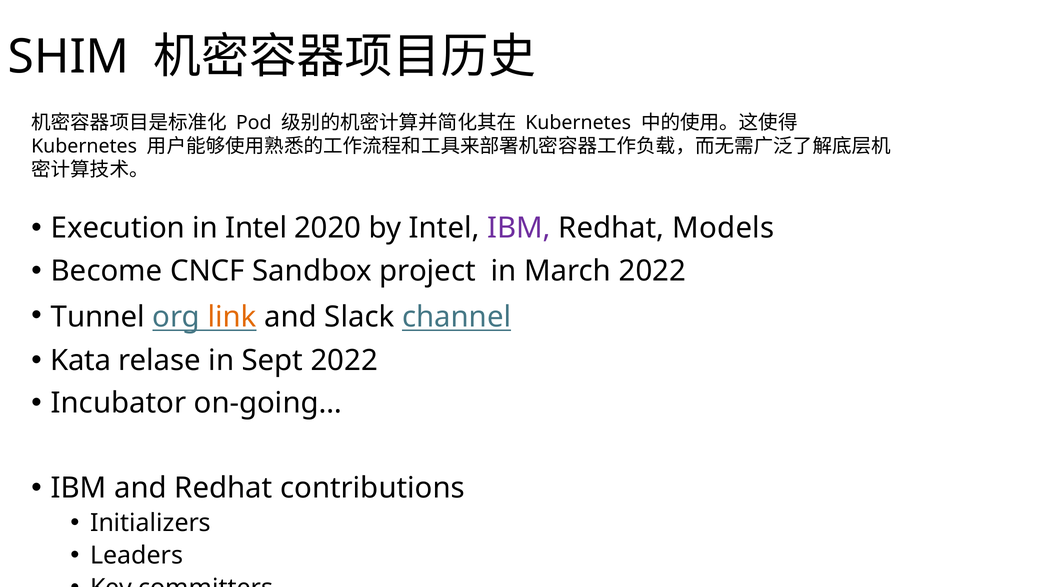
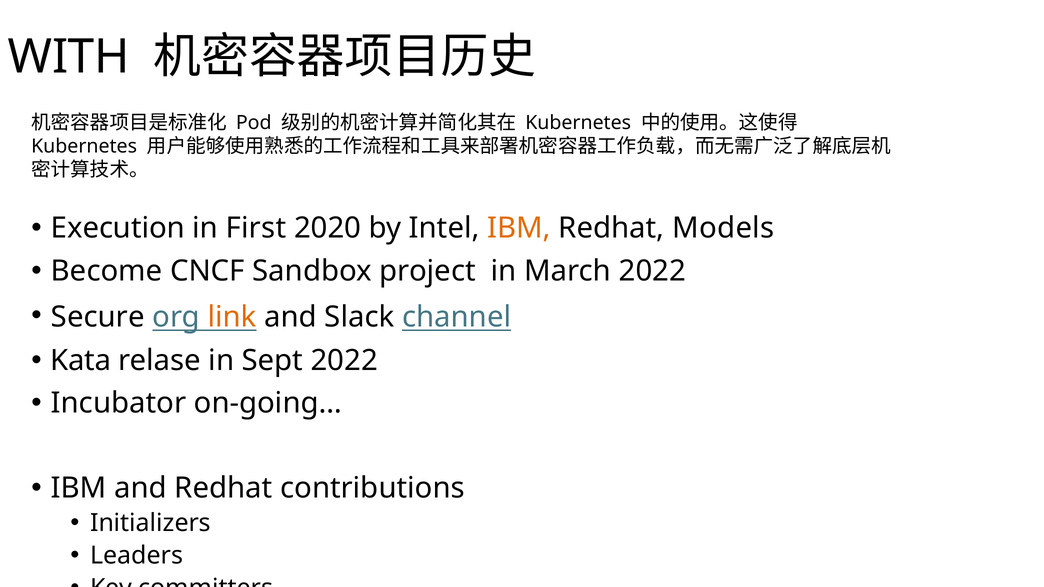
SHIM: SHIM -> WITH
in Intel: Intel -> First
IBM at (519, 228) colour: purple -> orange
Tunnel: Tunnel -> Secure
